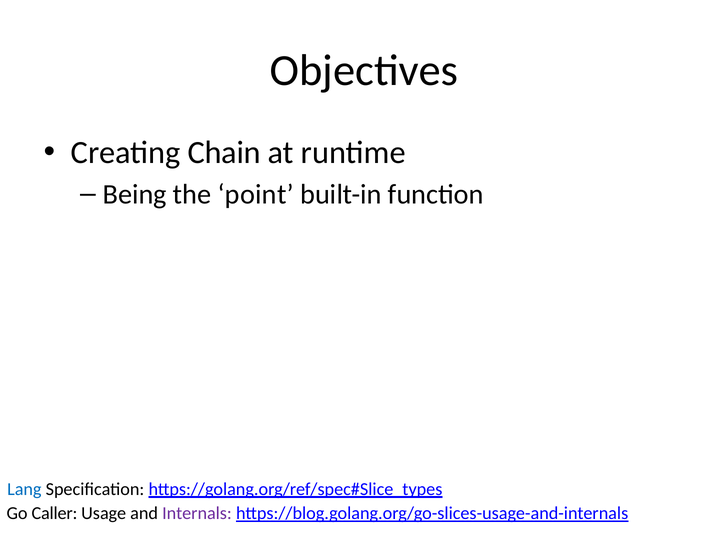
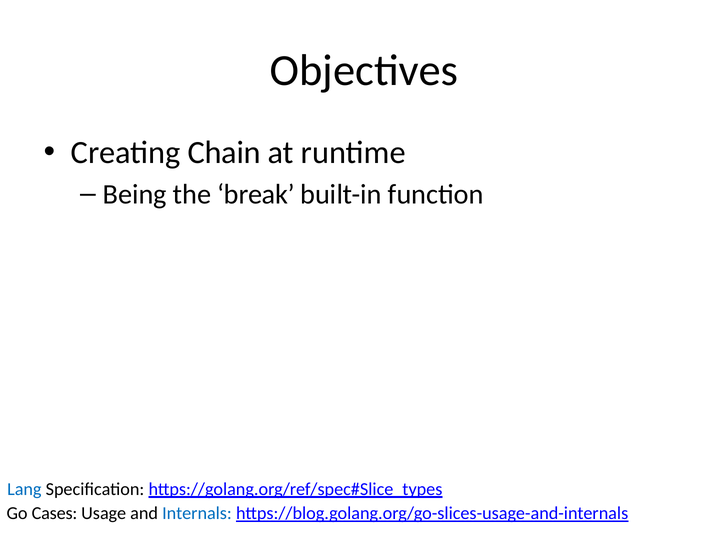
point: point -> break
Caller: Caller -> Cases
Internals colour: purple -> blue
